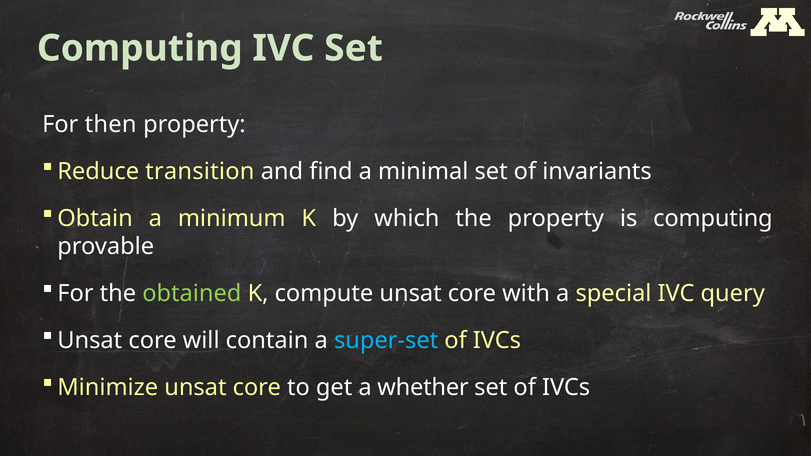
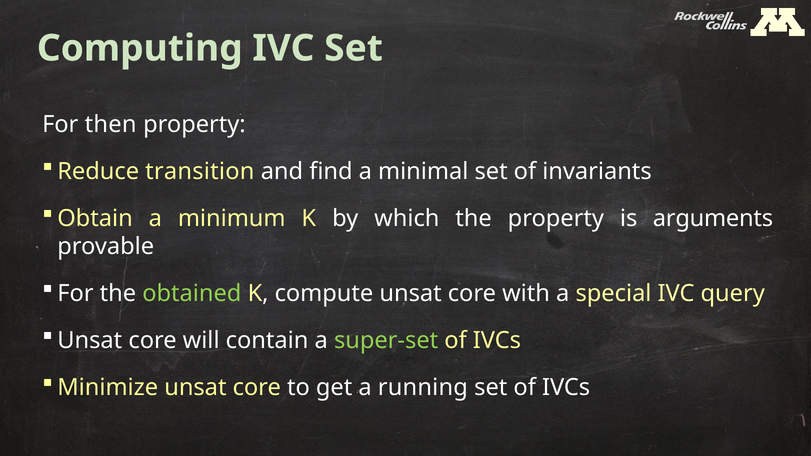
is computing: computing -> arguments
super-set colour: light blue -> light green
whether: whether -> running
